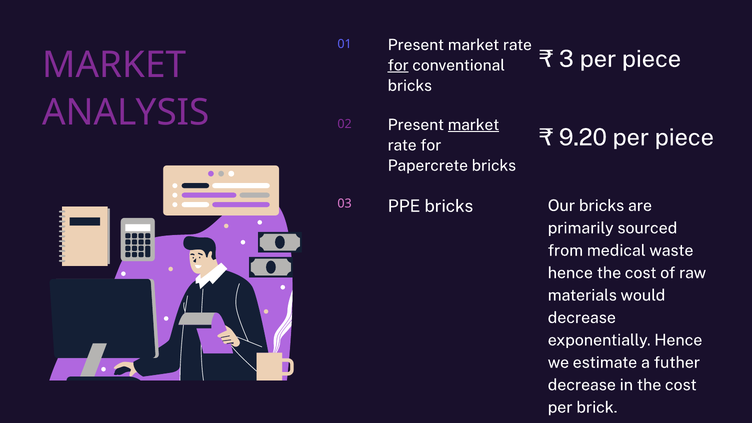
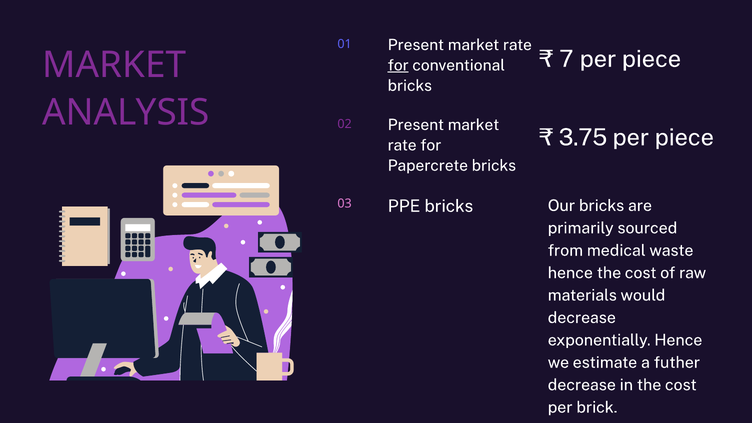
3: 3 -> 7
market at (474, 125) underline: present -> none
9.20: 9.20 -> 3.75
